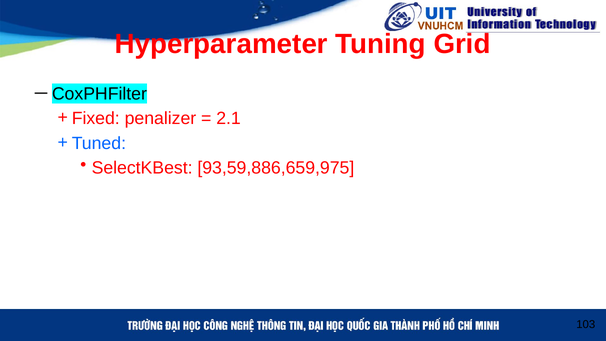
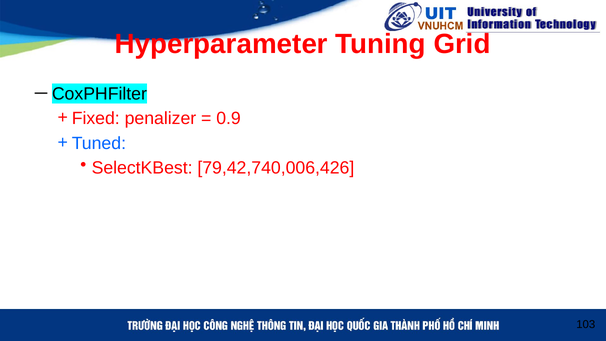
2.1: 2.1 -> 0.9
93,59,886,659,975: 93,59,886,659,975 -> 79,42,740,006,426
